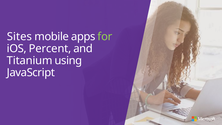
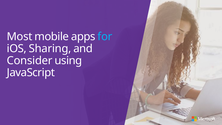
Sites: Sites -> Most
for colour: light green -> light blue
Percent: Percent -> Sharing
Titanium: Titanium -> Consider
